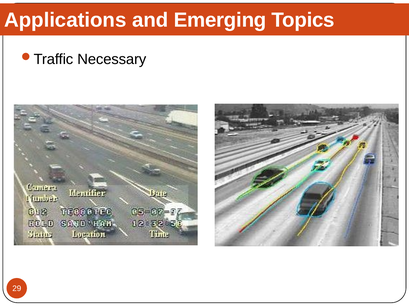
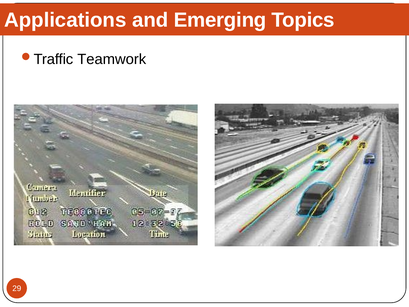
Necessary: Necessary -> Teamwork
